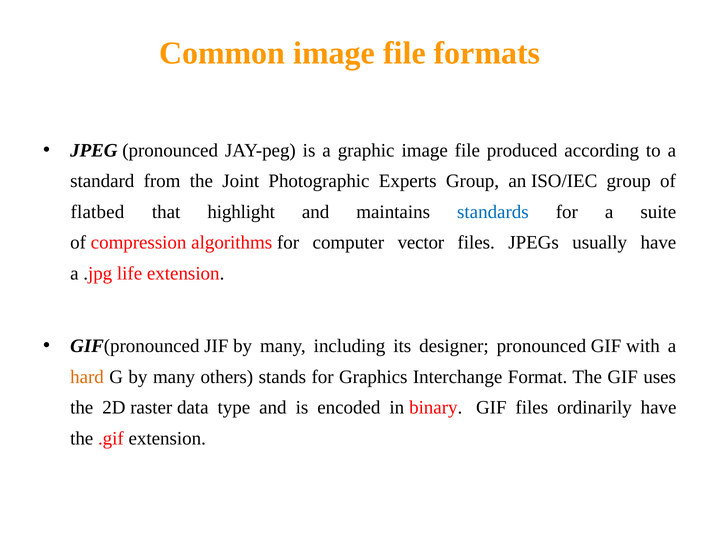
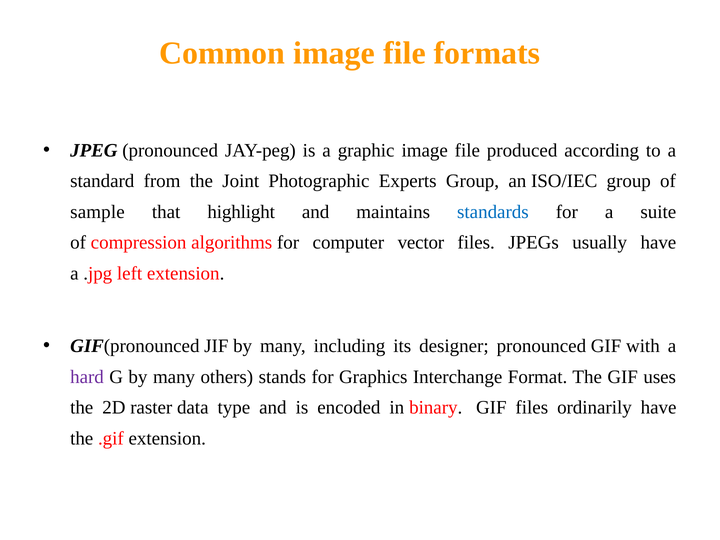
flatbed: flatbed -> sample
life: life -> left
hard colour: orange -> purple
